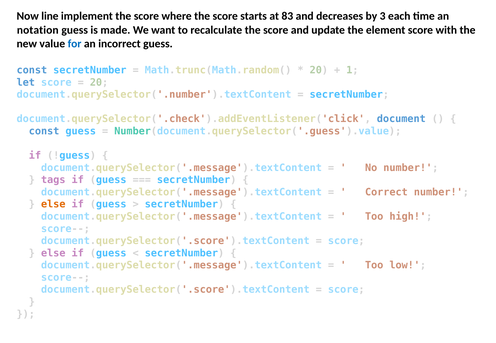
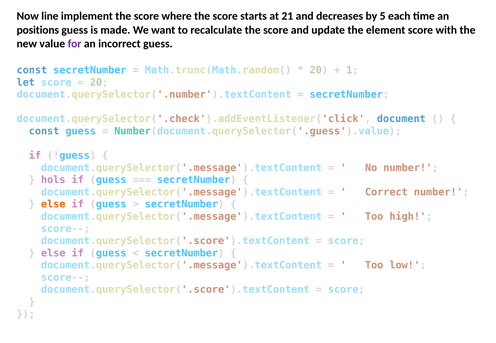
83: 83 -> 21
3: 3 -> 5
notation: notation -> positions
for colour: blue -> purple
tags: tags -> hols
